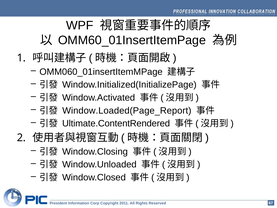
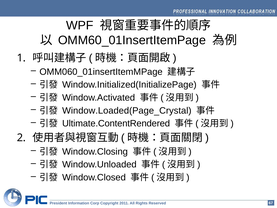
Window.Loaded(Page_Report: Window.Loaded(Page_Report -> Window.Loaded(Page_Crystal
